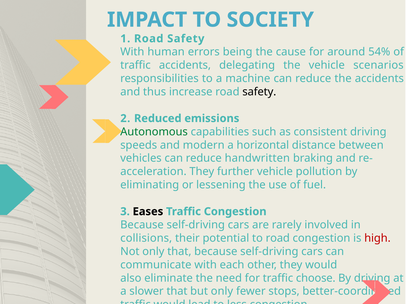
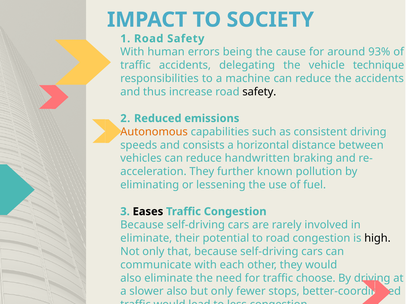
54%: 54% -> 93%
scenarios: scenarios -> technique
Autonomous colour: green -> orange
modern: modern -> consists
further vehicle: vehicle -> known
collisions at (146, 239): collisions -> eliminate
high colour: red -> black
slower that: that -> also
